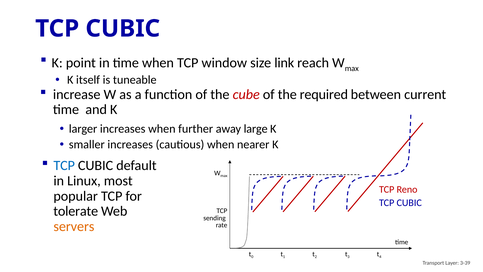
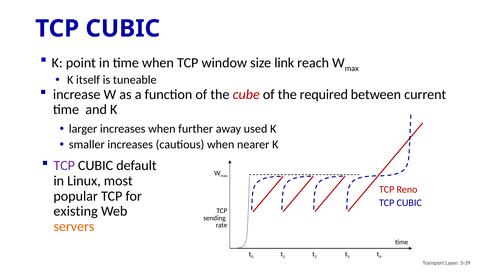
large: large -> used
TCP at (64, 165) colour: blue -> purple
tolerate: tolerate -> existing
